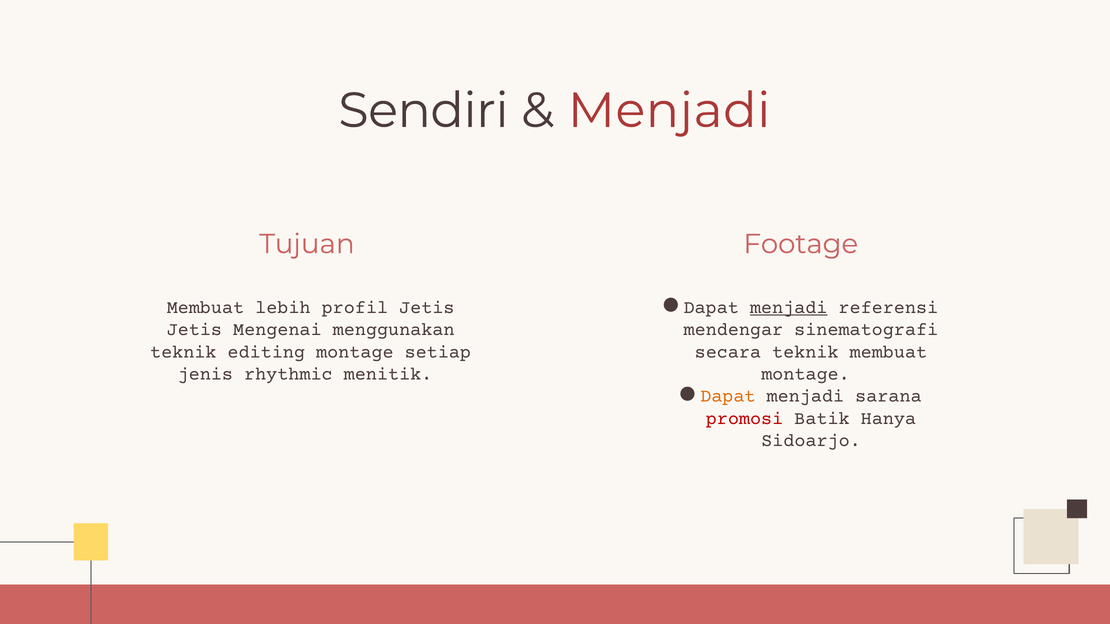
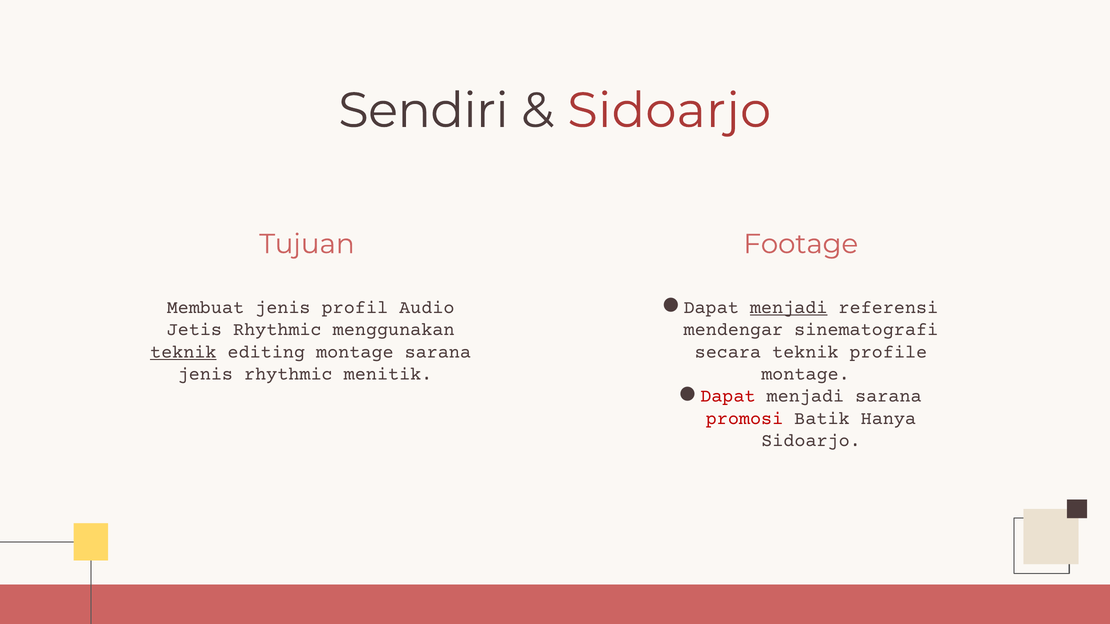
Menjadi at (669, 111): Menjadi -> Sidoarjo
Membuat lebih: lebih -> jenis
profil Jetis: Jetis -> Audio
Jetis Mengenai: Mengenai -> Rhythmic
teknik at (183, 352) underline: none -> present
montage setiap: setiap -> sarana
teknik membuat: membuat -> profile
Dapat at (728, 396) colour: orange -> red
